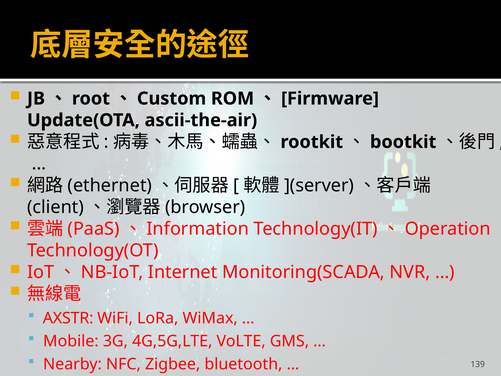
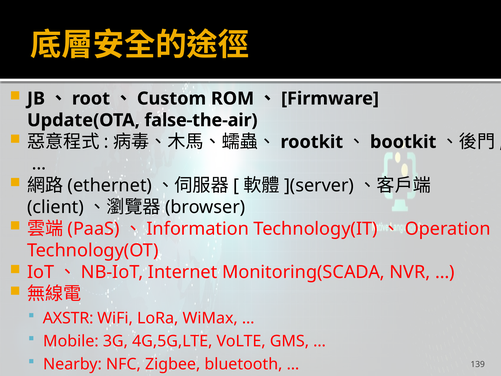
ascii-the-air: ascii-the-air -> false-the-air
